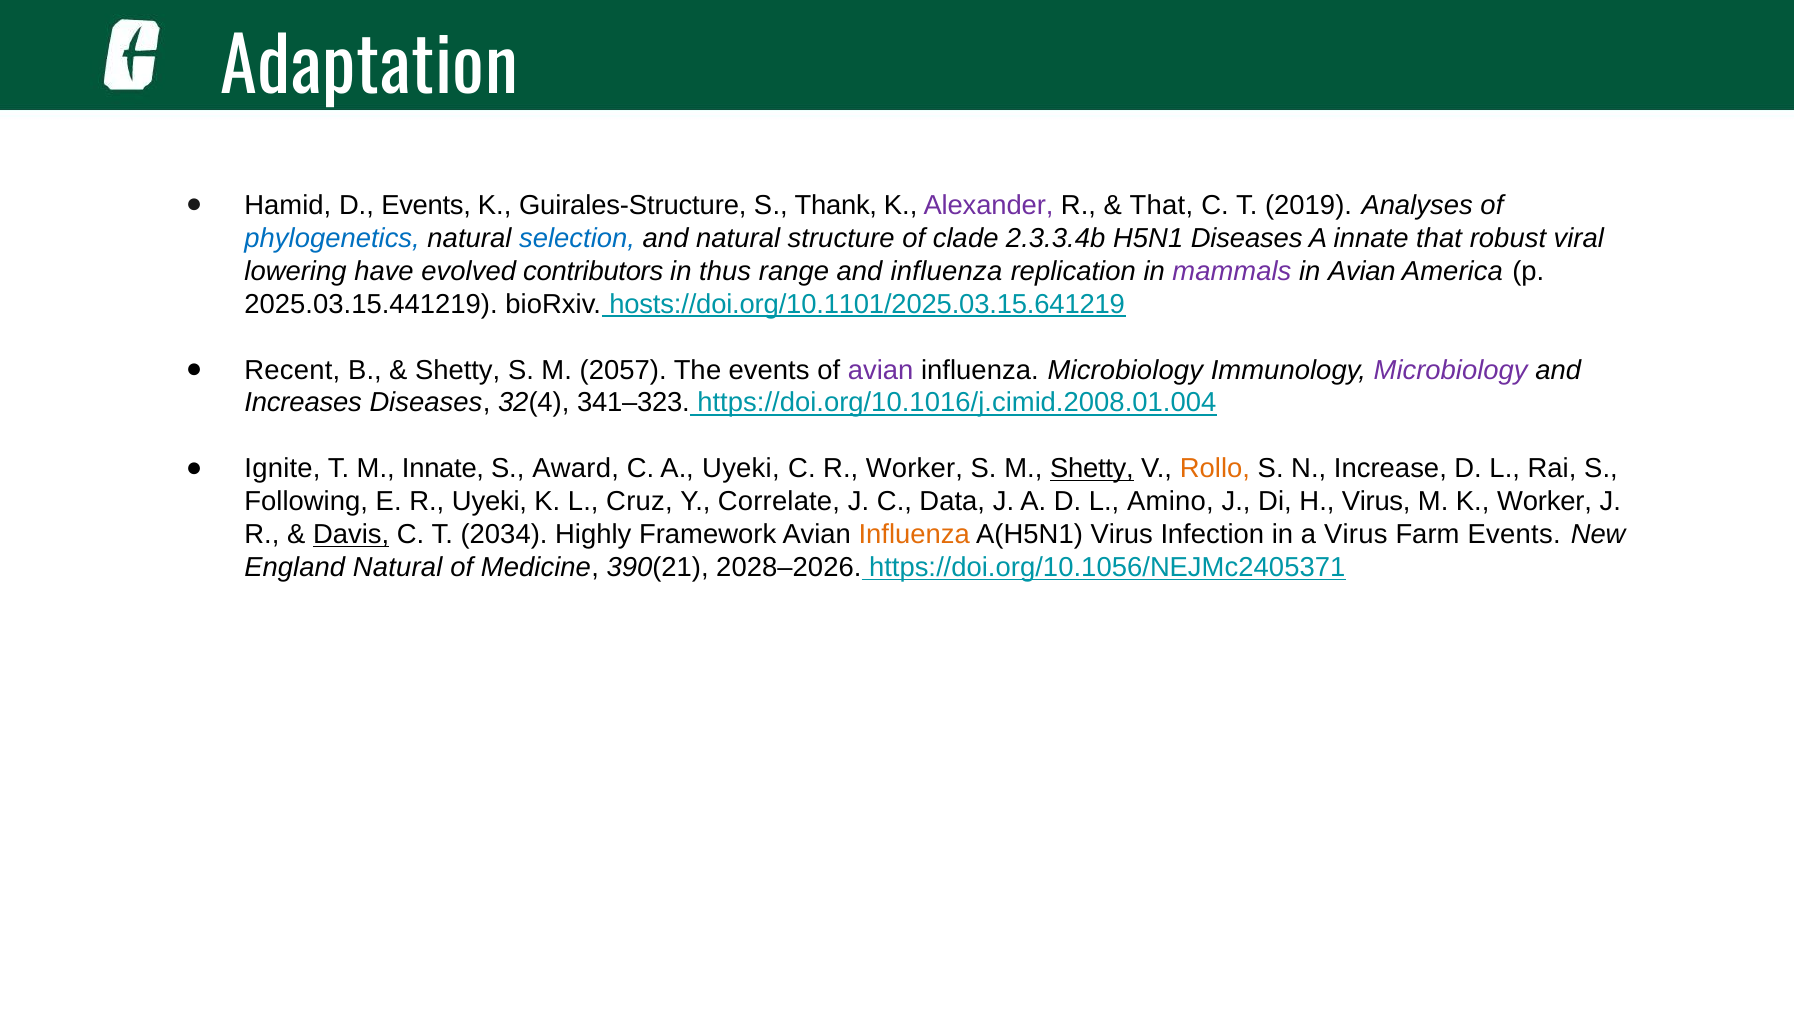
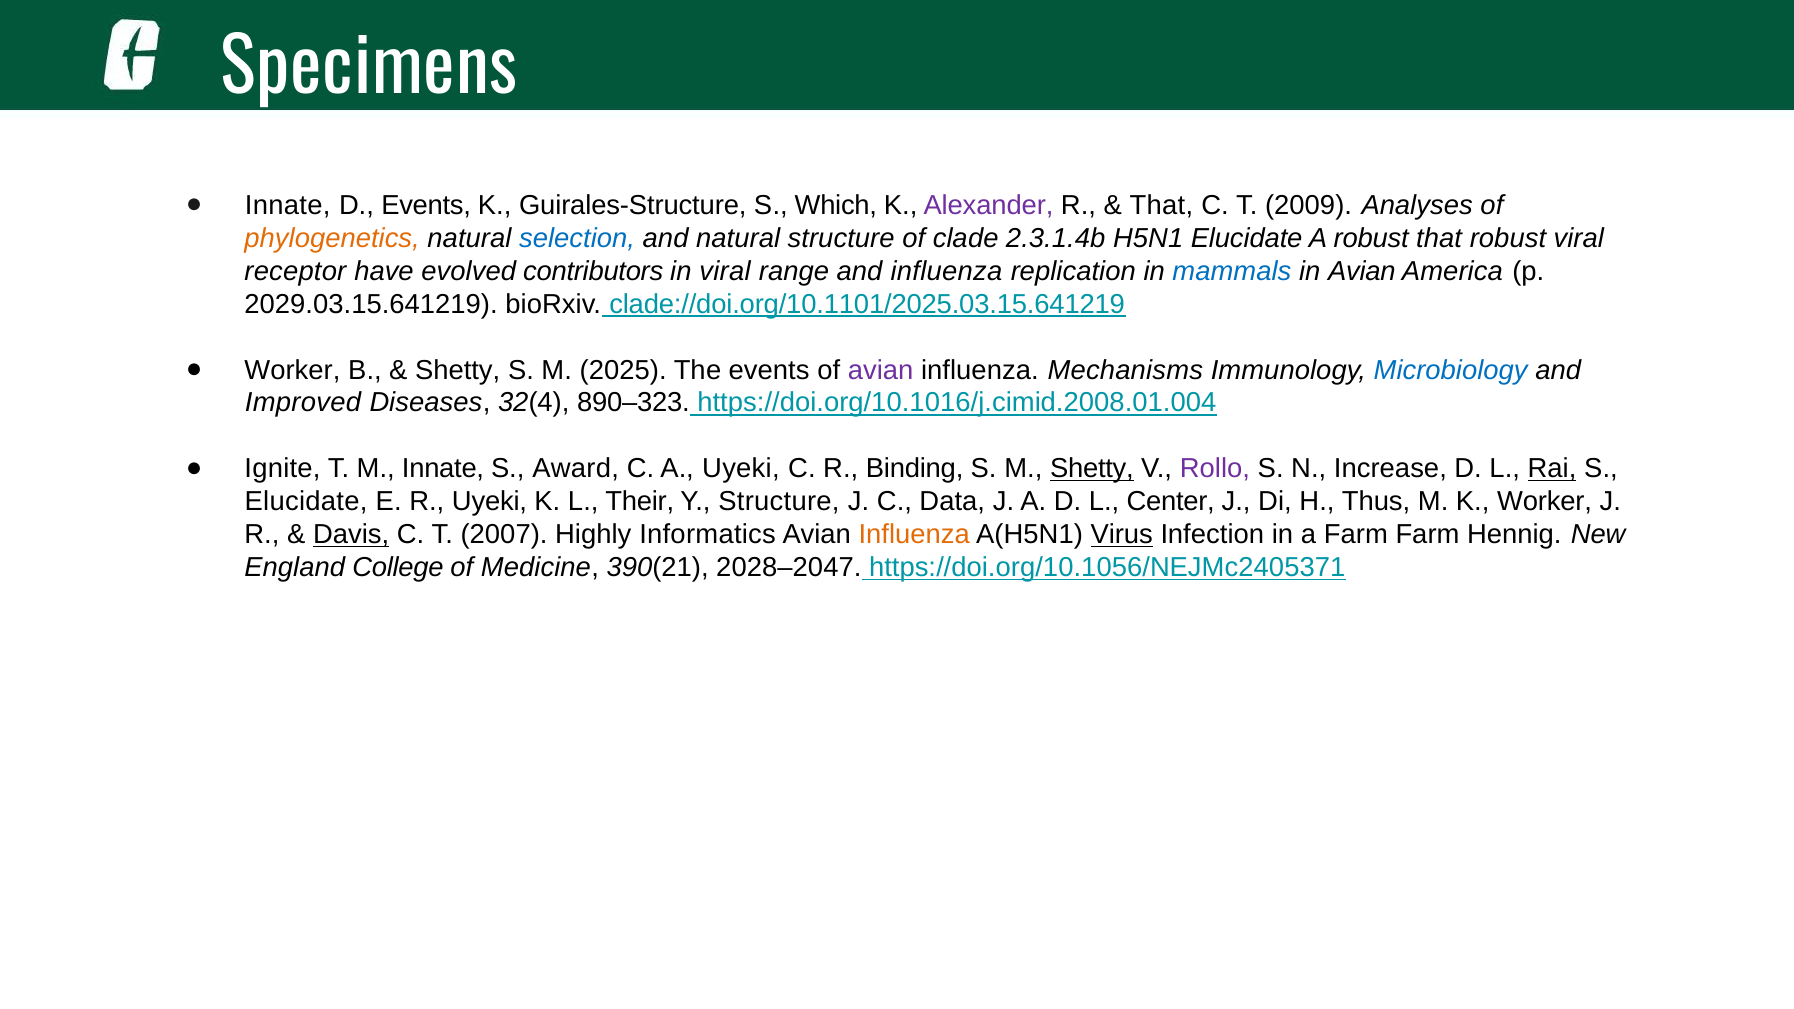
Adaptation: Adaptation -> Specimens
Hamid at (288, 206): Hamid -> Innate
Thank: Thank -> Which
2019: 2019 -> 2009
phylogenetics colour: blue -> orange
2.3.3.4b: 2.3.3.4b -> 2.3.1.4b
H5N1 Diseases: Diseases -> Elucidate
A innate: innate -> robust
lowering: lowering -> receptor
in thus: thus -> viral
mammals colour: purple -> blue
2025.03.15.441219: 2025.03.15.441219 -> 2029.03.15.641219
hosts://doi.org/10.1101/2025.03.15.641219: hosts://doi.org/10.1101/2025.03.15.641219 -> clade://doi.org/10.1101/2025.03.15.641219
Recent at (292, 370): Recent -> Worker
2057: 2057 -> 2025
influenza Microbiology: Microbiology -> Mechanisms
Microbiology at (1451, 370) colour: purple -> blue
Increases: Increases -> Improved
341–323: 341–323 -> 890–323
R Worker: Worker -> Binding
Rollo colour: orange -> purple
Rai underline: none -> present
Following at (306, 502): Following -> Elucidate
Cruz: Cruz -> Their
Y Correlate: Correlate -> Structure
Amino: Amino -> Center
H Virus: Virus -> Thus
2034: 2034 -> 2007
Framework: Framework -> Informatics
Virus at (1122, 535) underline: none -> present
a Virus: Virus -> Farm
Farm Events: Events -> Hennig
England Natural: Natural -> College
2028–2026: 2028–2026 -> 2028–2047
